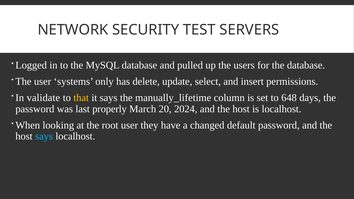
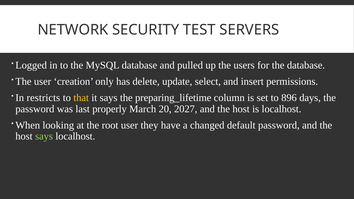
systems: systems -> creation
validate: validate -> restricts
manually_lifetime: manually_lifetime -> preparing_lifetime
648: 648 -> 896
2024: 2024 -> 2027
says at (44, 136) colour: light blue -> light green
